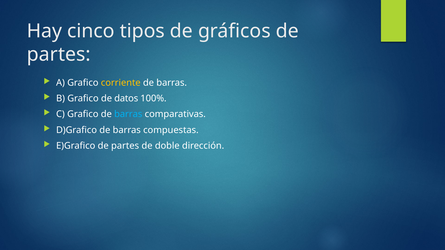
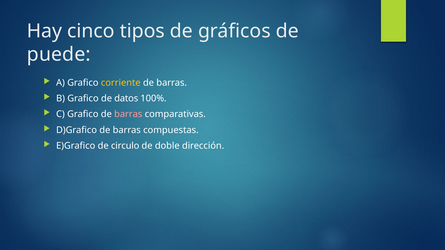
partes at (59, 55): partes -> puede
barras at (128, 114) colour: light blue -> pink
E)Grafico de partes: partes -> circulo
